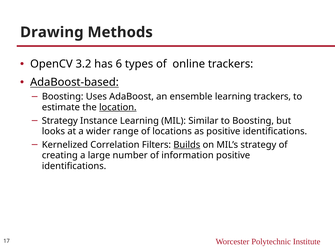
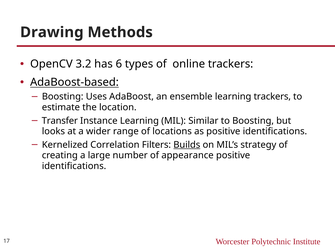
location underline: present -> none
Strategy at (60, 121): Strategy -> Transfer
information: information -> appearance
